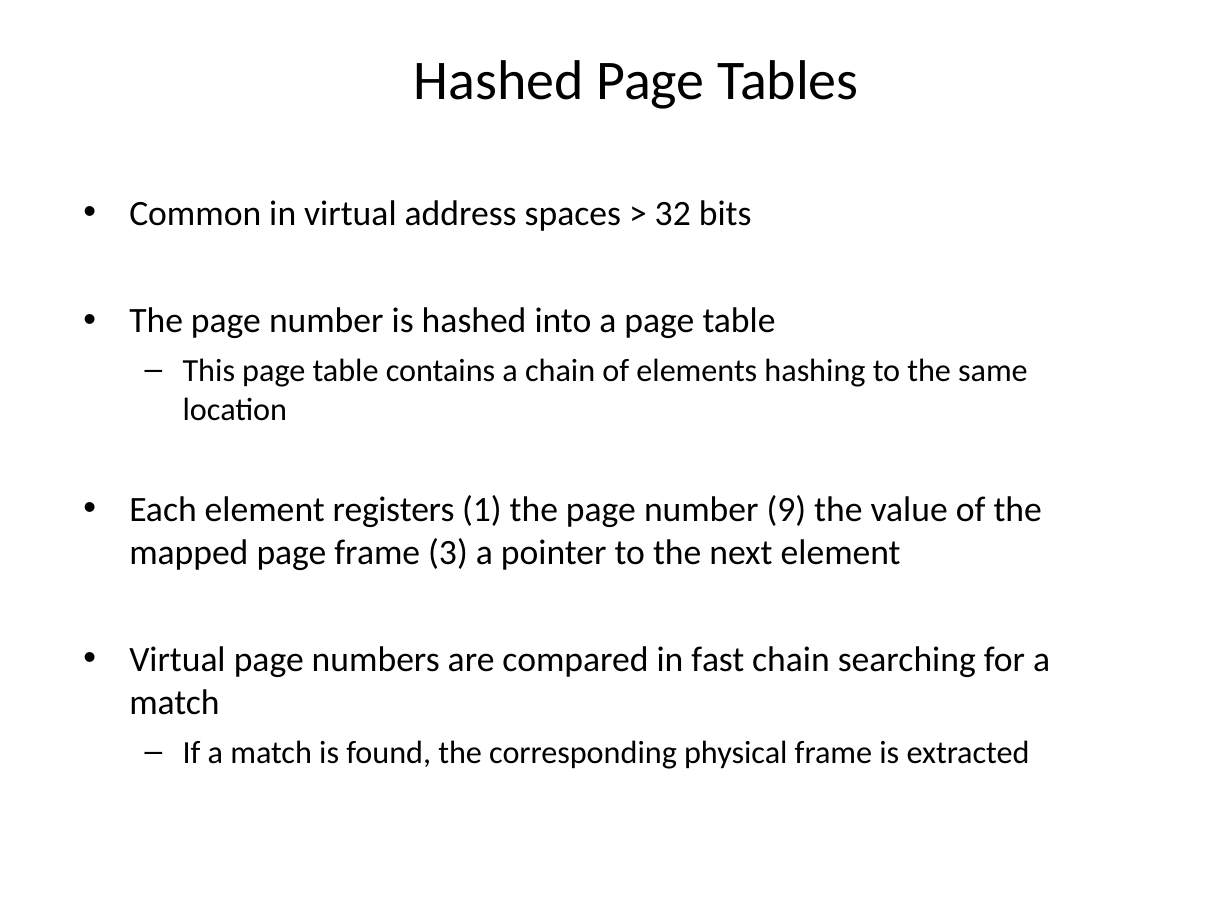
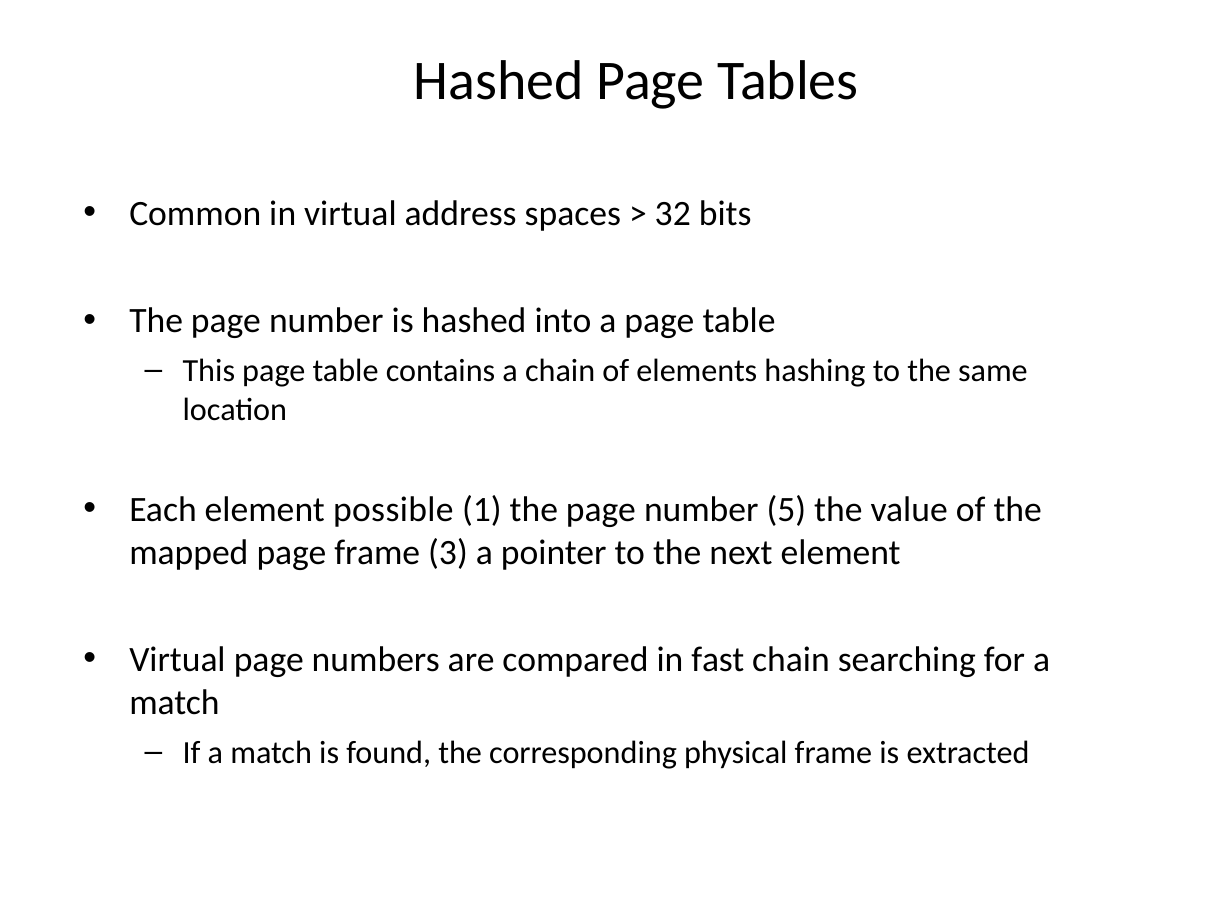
registers: registers -> possible
9: 9 -> 5
